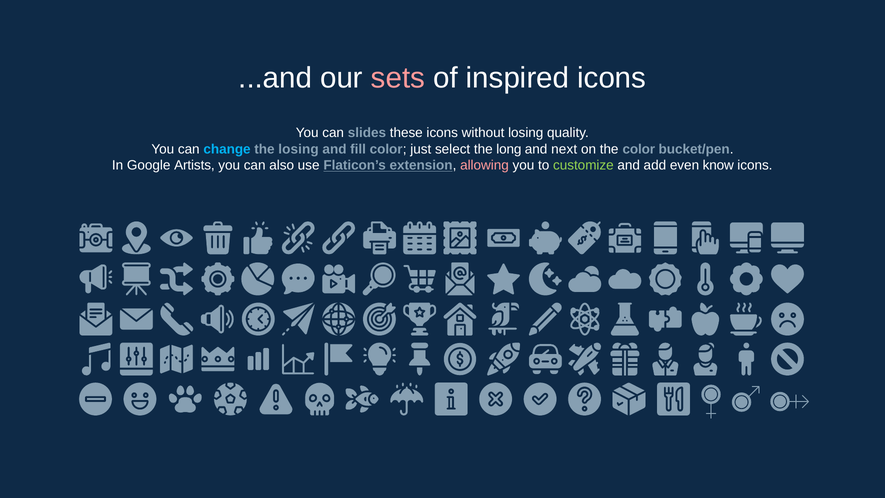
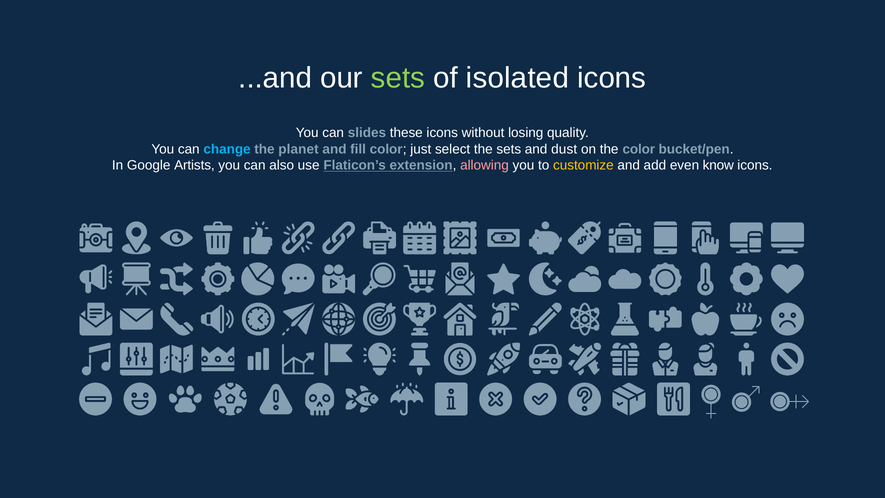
sets at (398, 78) colour: pink -> light green
inspired: inspired -> isolated
the losing: losing -> planet
the long: long -> sets
next: next -> dust
customize colour: light green -> yellow
